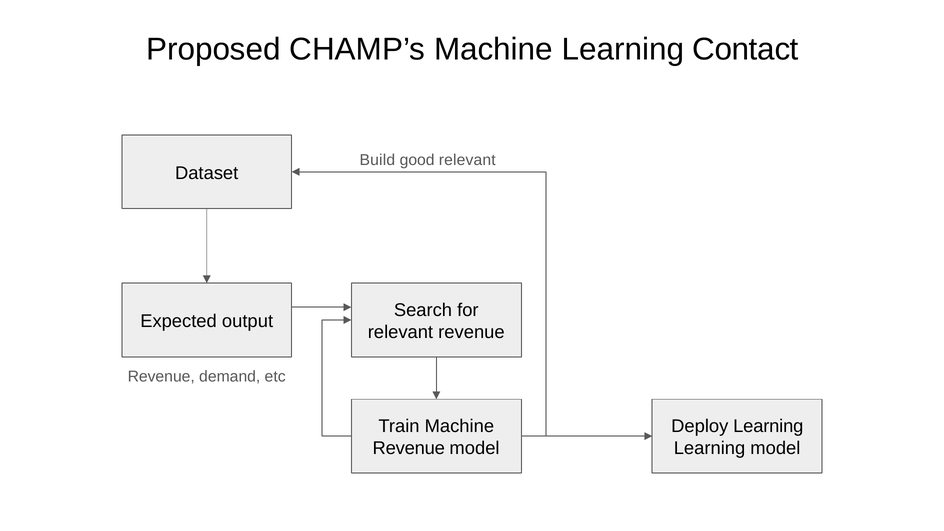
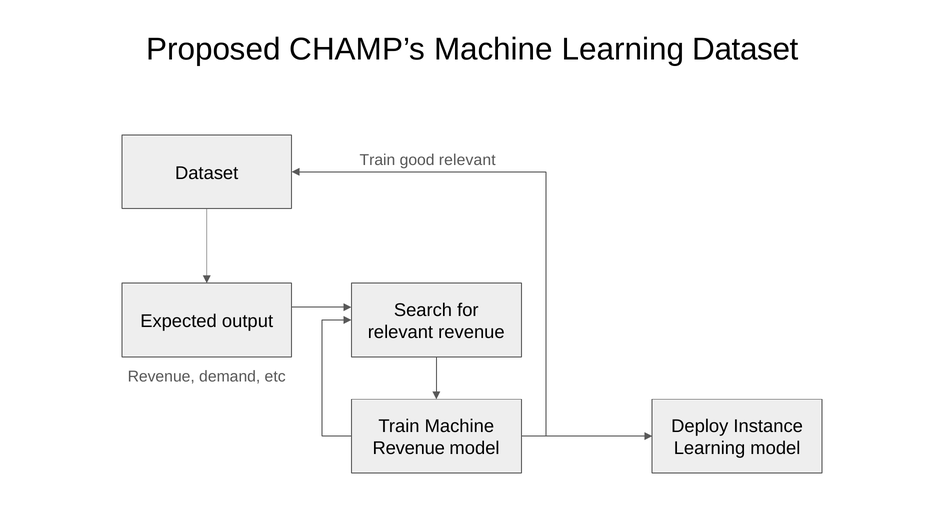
Learning Contact: Contact -> Dataset
Build at (377, 160): Build -> Train
Deploy Learning: Learning -> Instance
